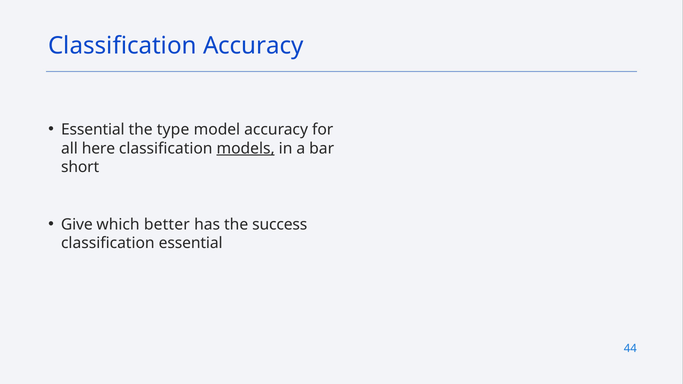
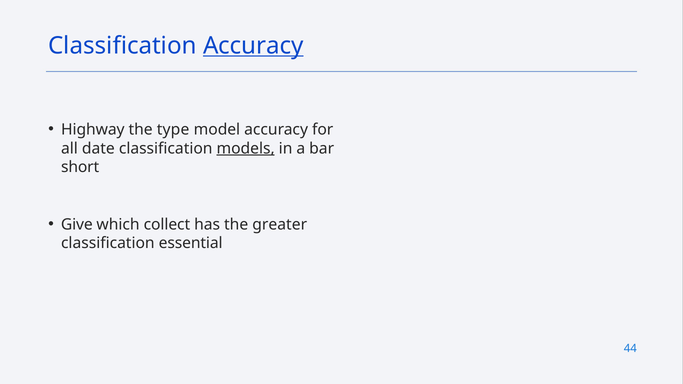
Accuracy at (253, 46) underline: none -> present
Essential at (93, 130): Essential -> Highway
here: here -> date
better: better -> collect
success: success -> greater
